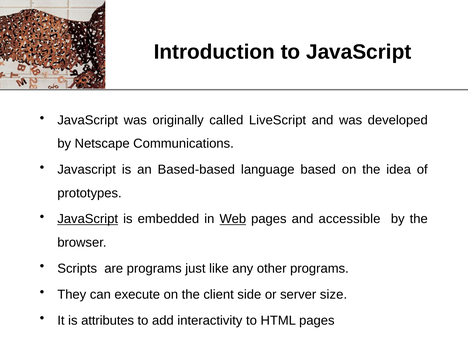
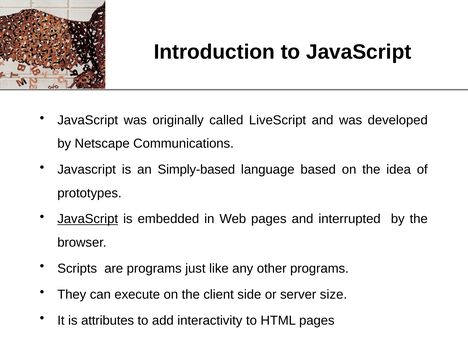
Based-based: Based-based -> Simply-based
Web underline: present -> none
accessible: accessible -> interrupted
